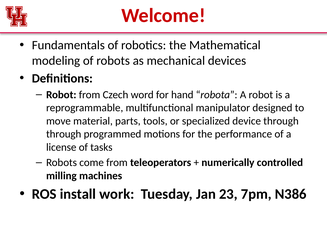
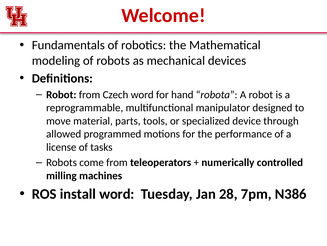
through at (64, 134): through -> allowed
install work: work -> word
23: 23 -> 28
